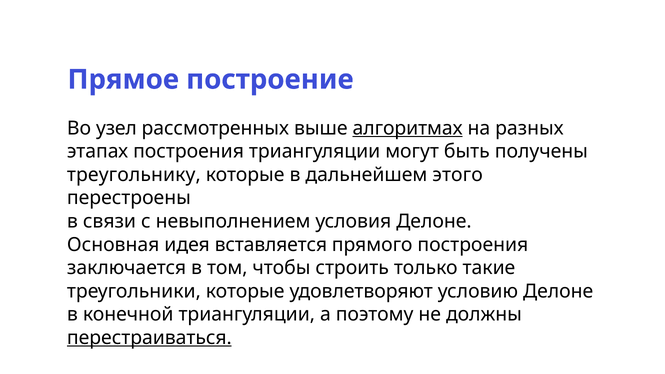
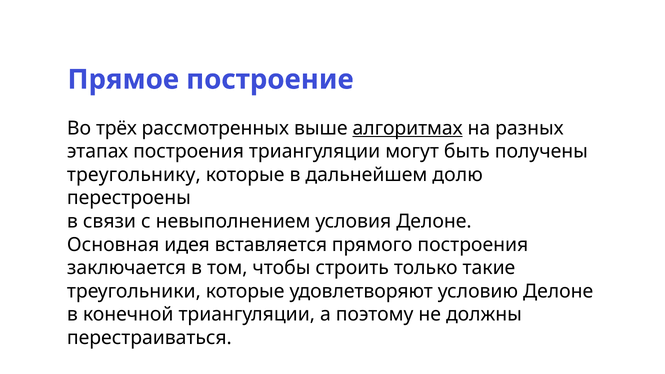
узел: узел -> трёх
этого: этого -> долю
перестраиваться underline: present -> none
